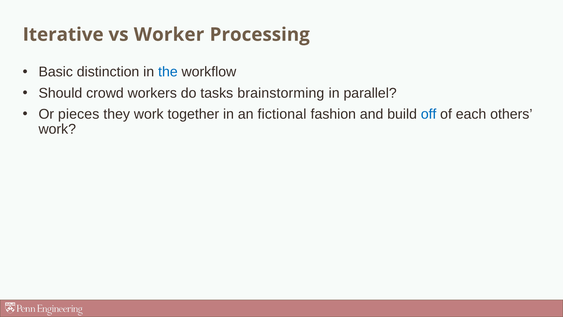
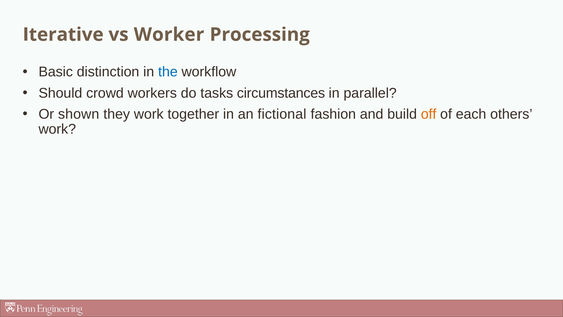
brainstorming: brainstorming -> circumstances
pieces: pieces -> shown
off colour: blue -> orange
